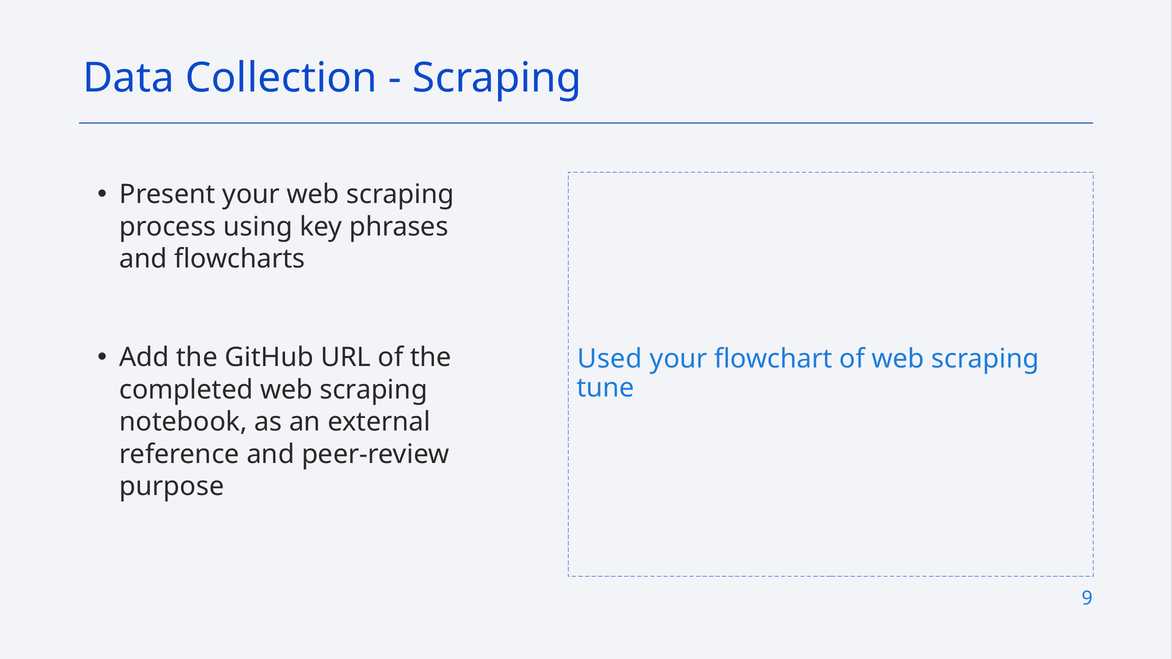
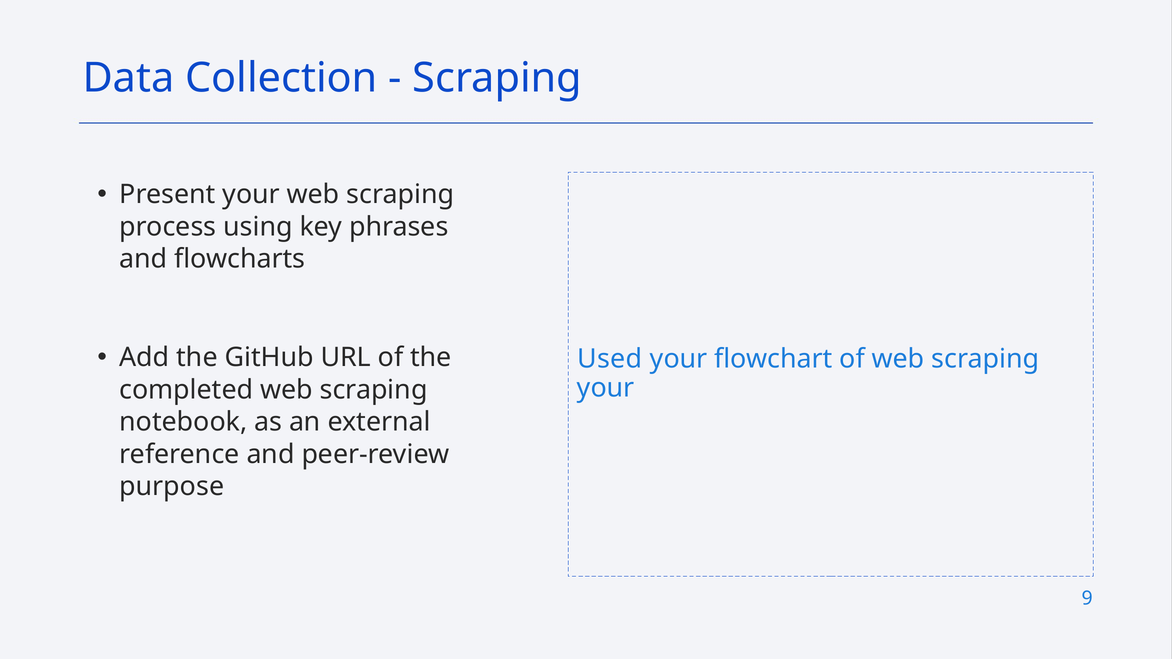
tune at (606, 388): tune -> your
